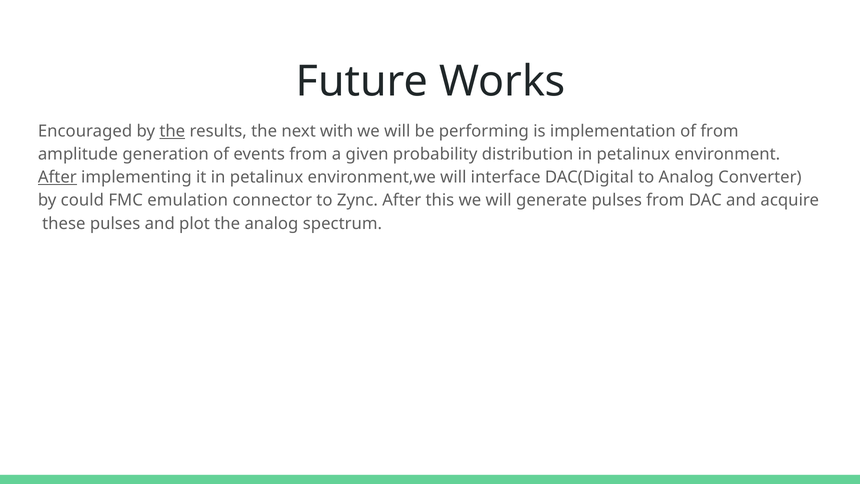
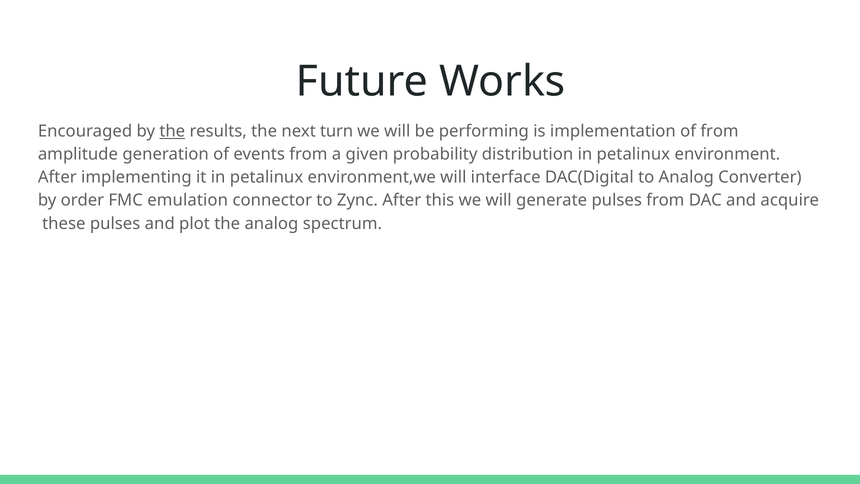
with: with -> turn
After at (57, 177) underline: present -> none
could: could -> order
